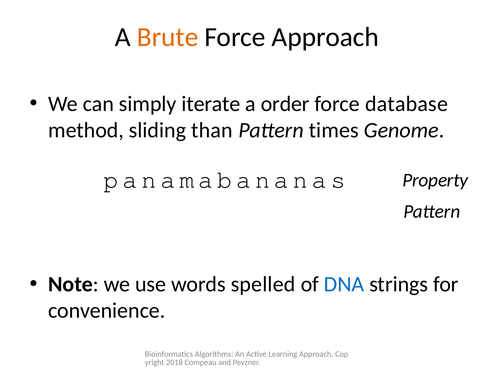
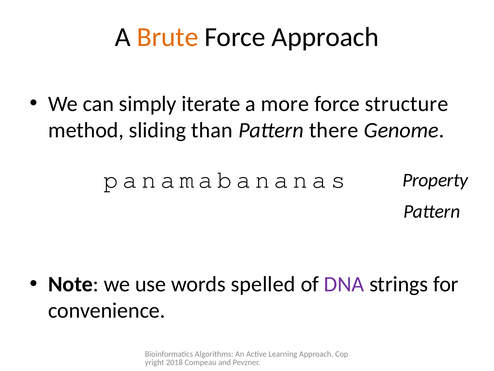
order: order -> more
database: database -> structure
times: times -> there
DNA colour: blue -> purple
